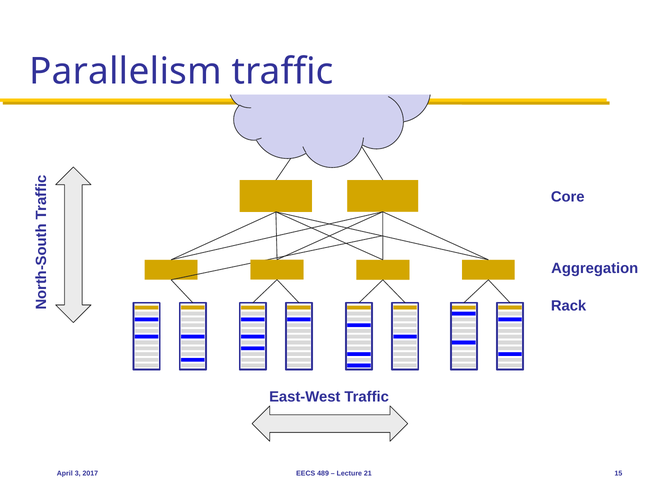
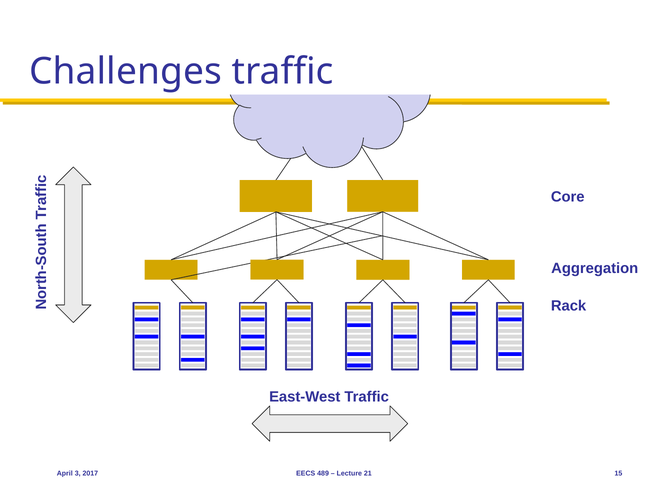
Parallelism: Parallelism -> Challenges
